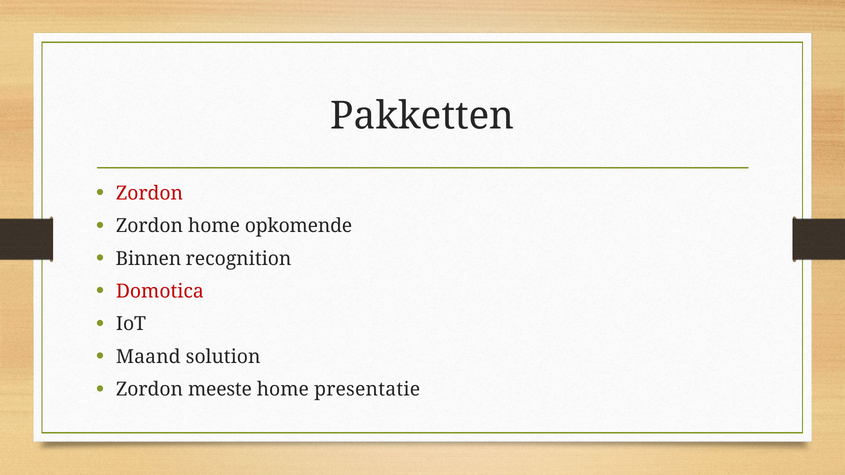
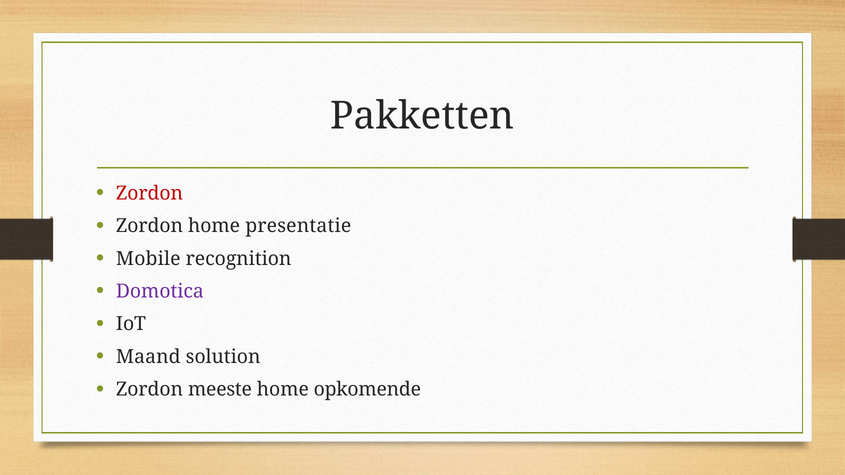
opkomende: opkomende -> presentatie
Binnen: Binnen -> Mobile
Domotica colour: red -> purple
presentatie: presentatie -> opkomende
